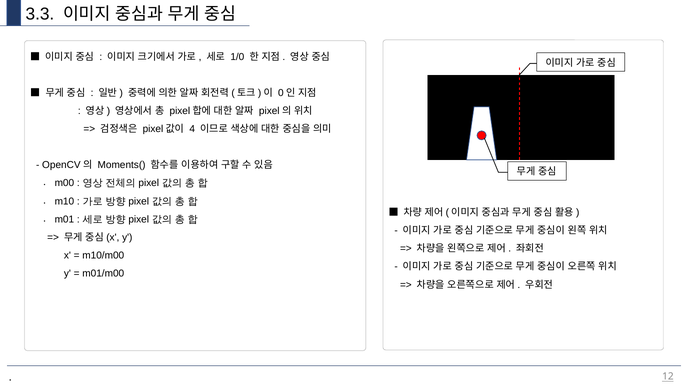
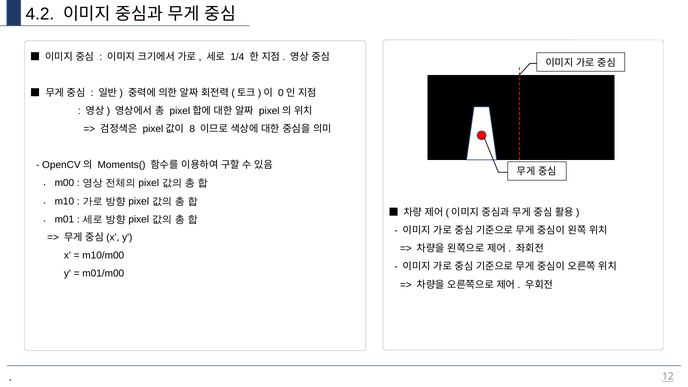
3.3: 3.3 -> 4.2
1/0: 1/0 -> 1/4
4: 4 -> 8
